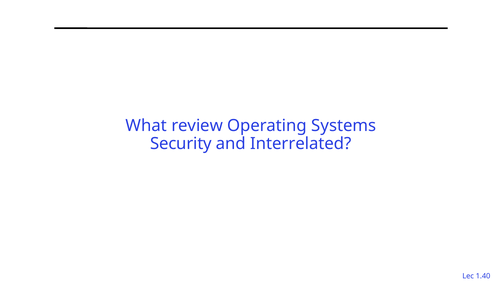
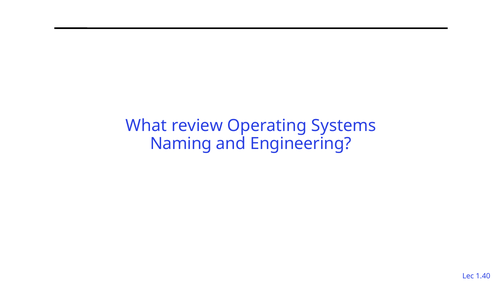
Security: Security -> Naming
Interrelated: Interrelated -> Engineering
